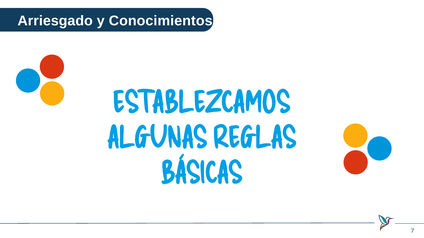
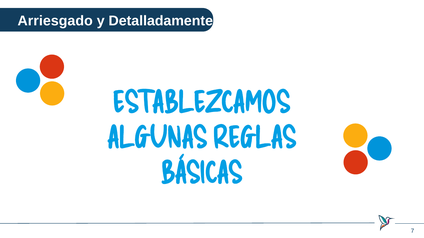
Conocimientos: Conocimientos -> Detalladamente
